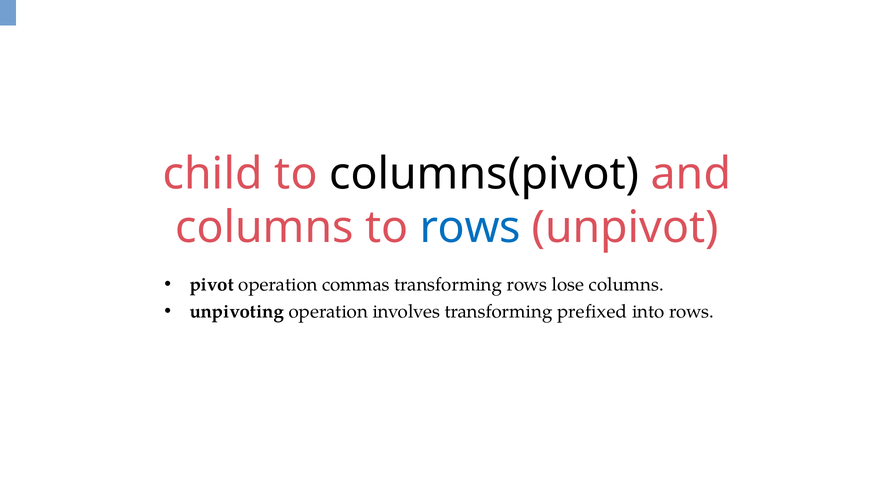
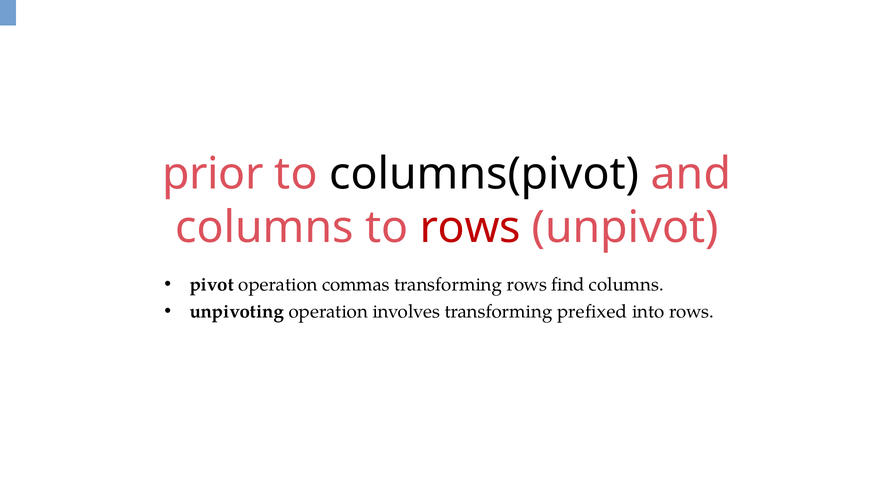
child: child -> prior
rows at (470, 227) colour: blue -> red
lose: lose -> find
